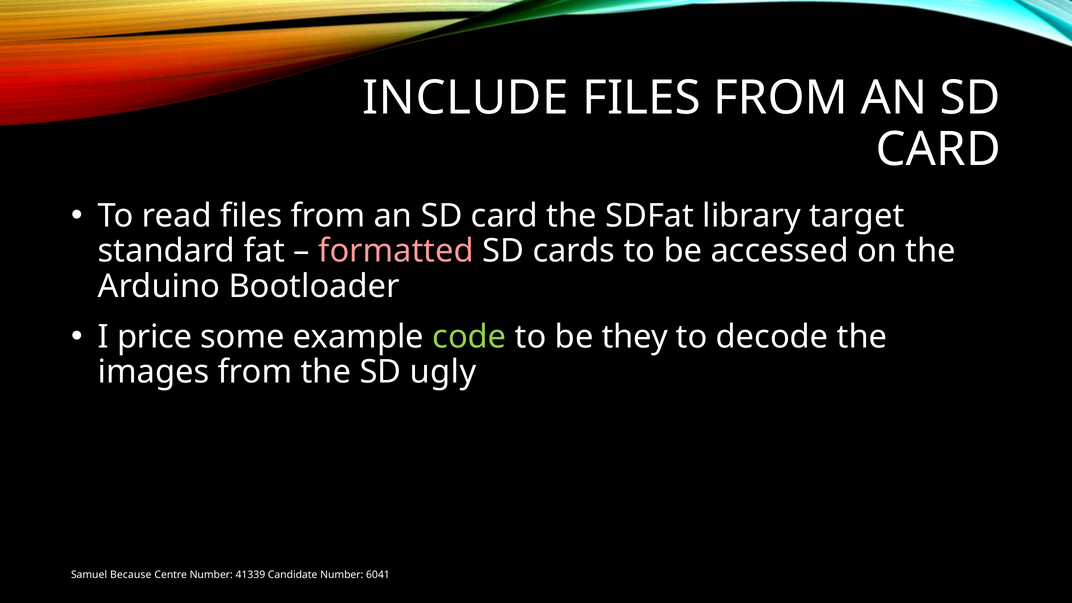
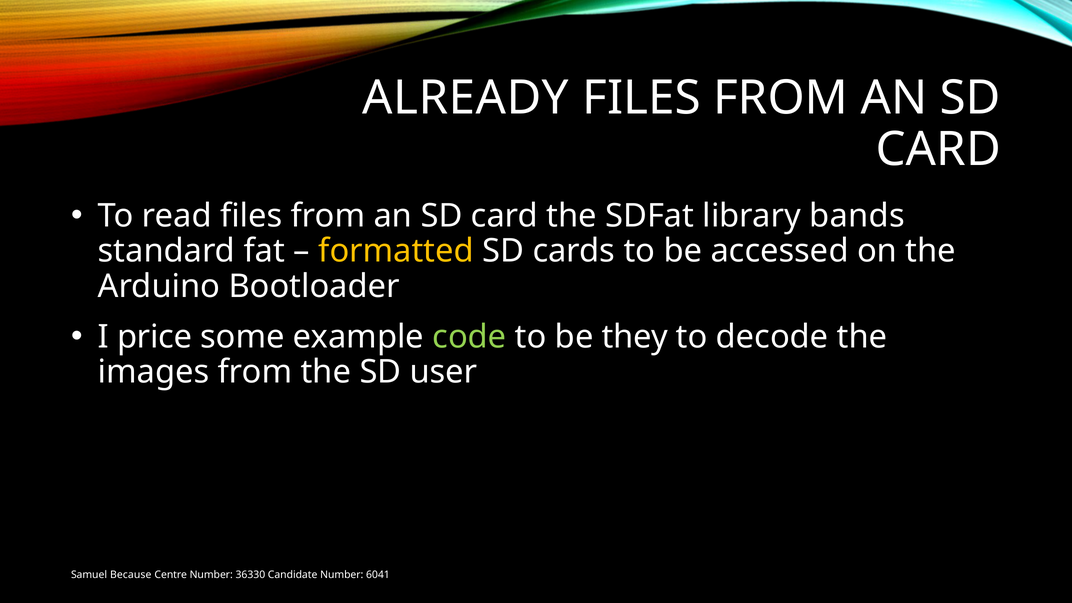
INCLUDE: INCLUDE -> ALREADY
target: target -> bands
formatted colour: pink -> yellow
ugly: ugly -> user
41339: 41339 -> 36330
